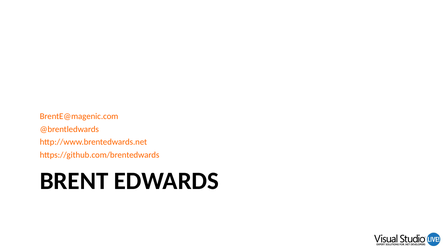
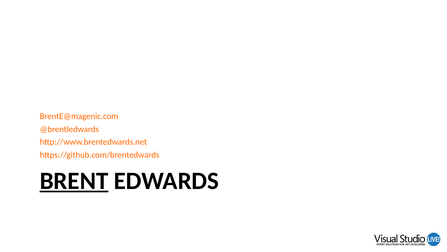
BRENT underline: none -> present
